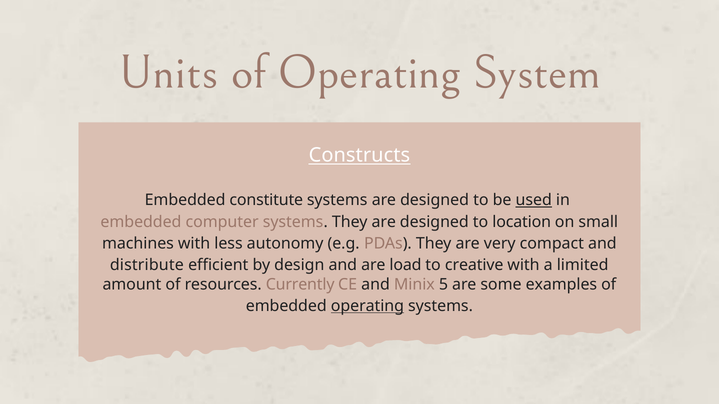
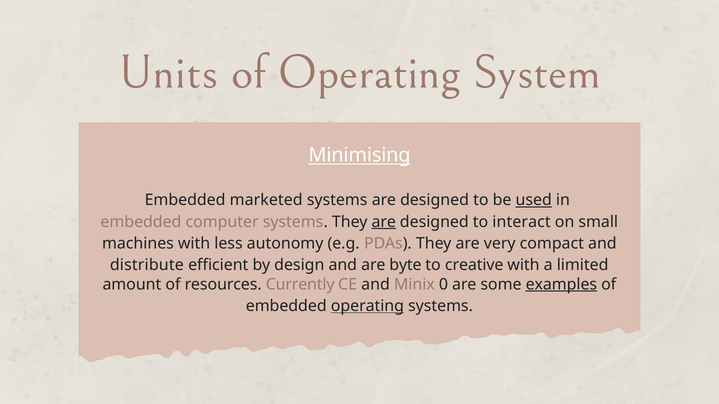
Constructs: Constructs -> Minimising
constitute: constitute -> marketed
are at (384, 222) underline: none -> present
location: location -> interact
load: load -> byte
5: 5 -> 0
examples underline: none -> present
